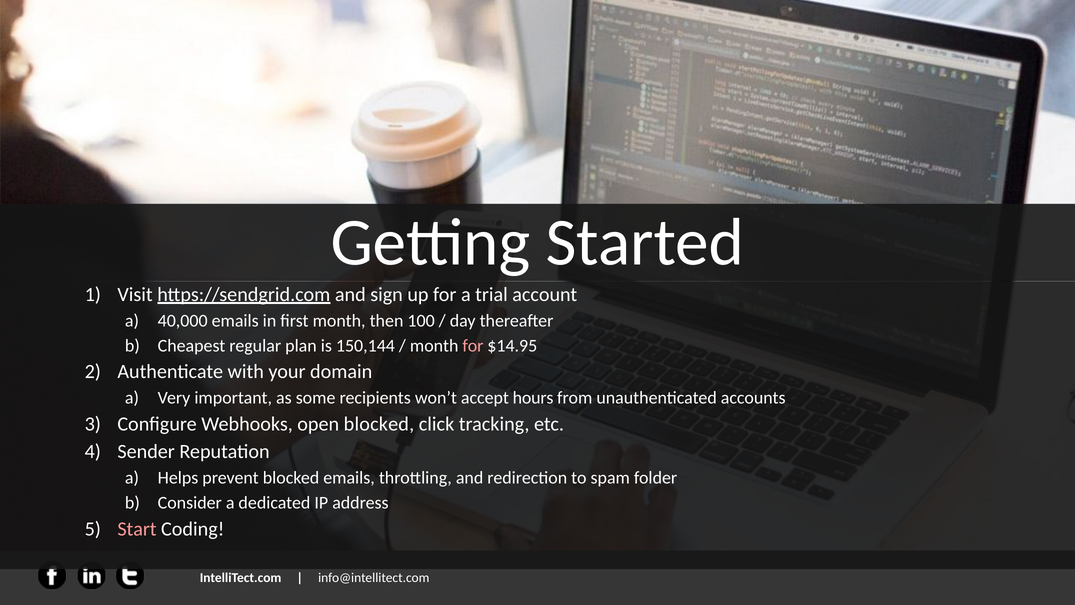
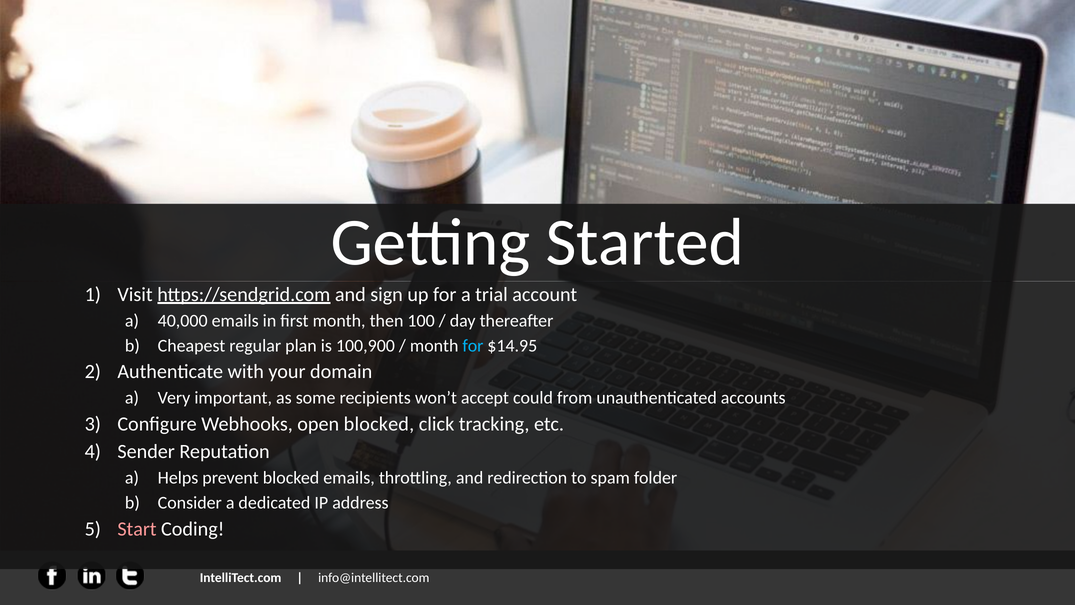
150,144: 150,144 -> 100,900
for at (473, 346) colour: pink -> light blue
hours: hours -> could
